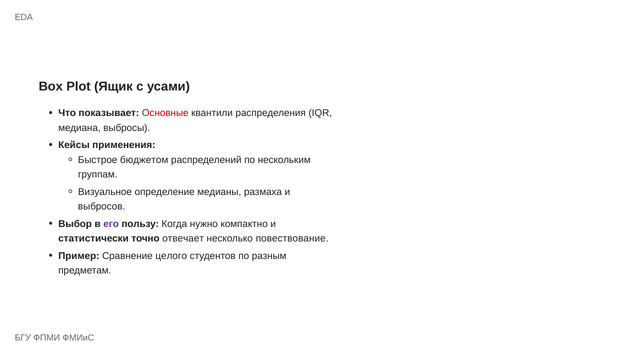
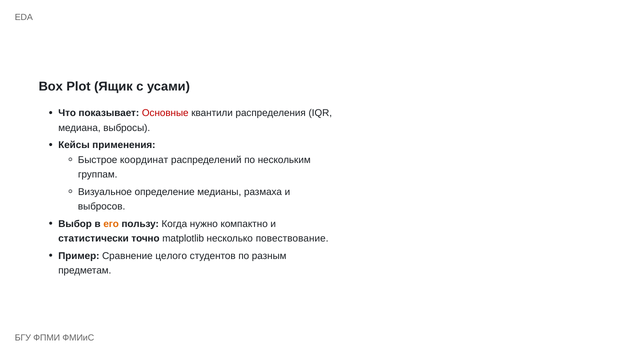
бюджетом: бюджетом -> координат
его colour: purple -> orange
отвечает: отвечает -> matplotlib
